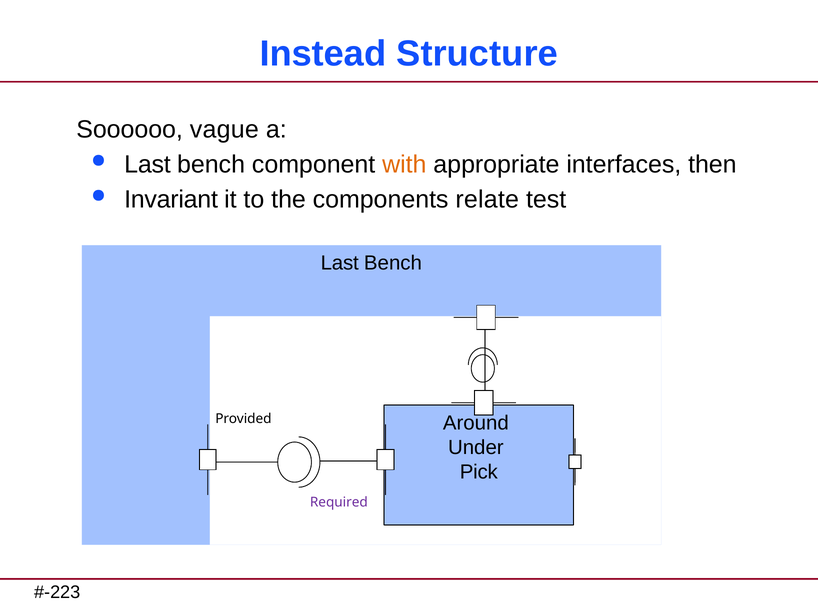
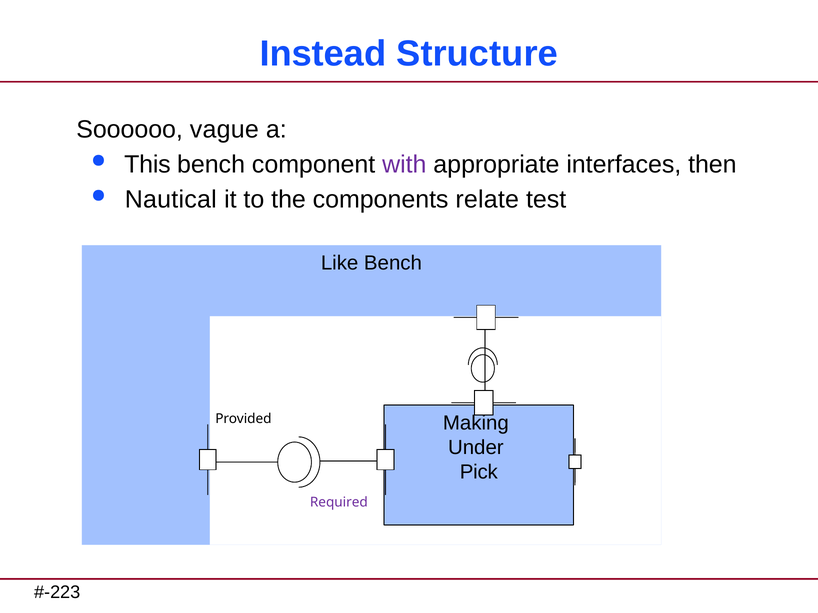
Last at (147, 165): Last -> This
with colour: orange -> purple
Invariant: Invariant -> Nautical
Last at (340, 263): Last -> Like
Around: Around -> Making
